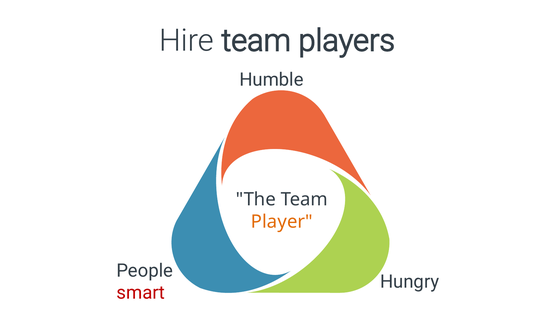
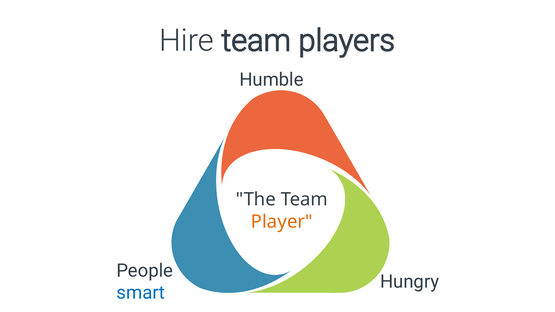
smart colour: red -> blue
